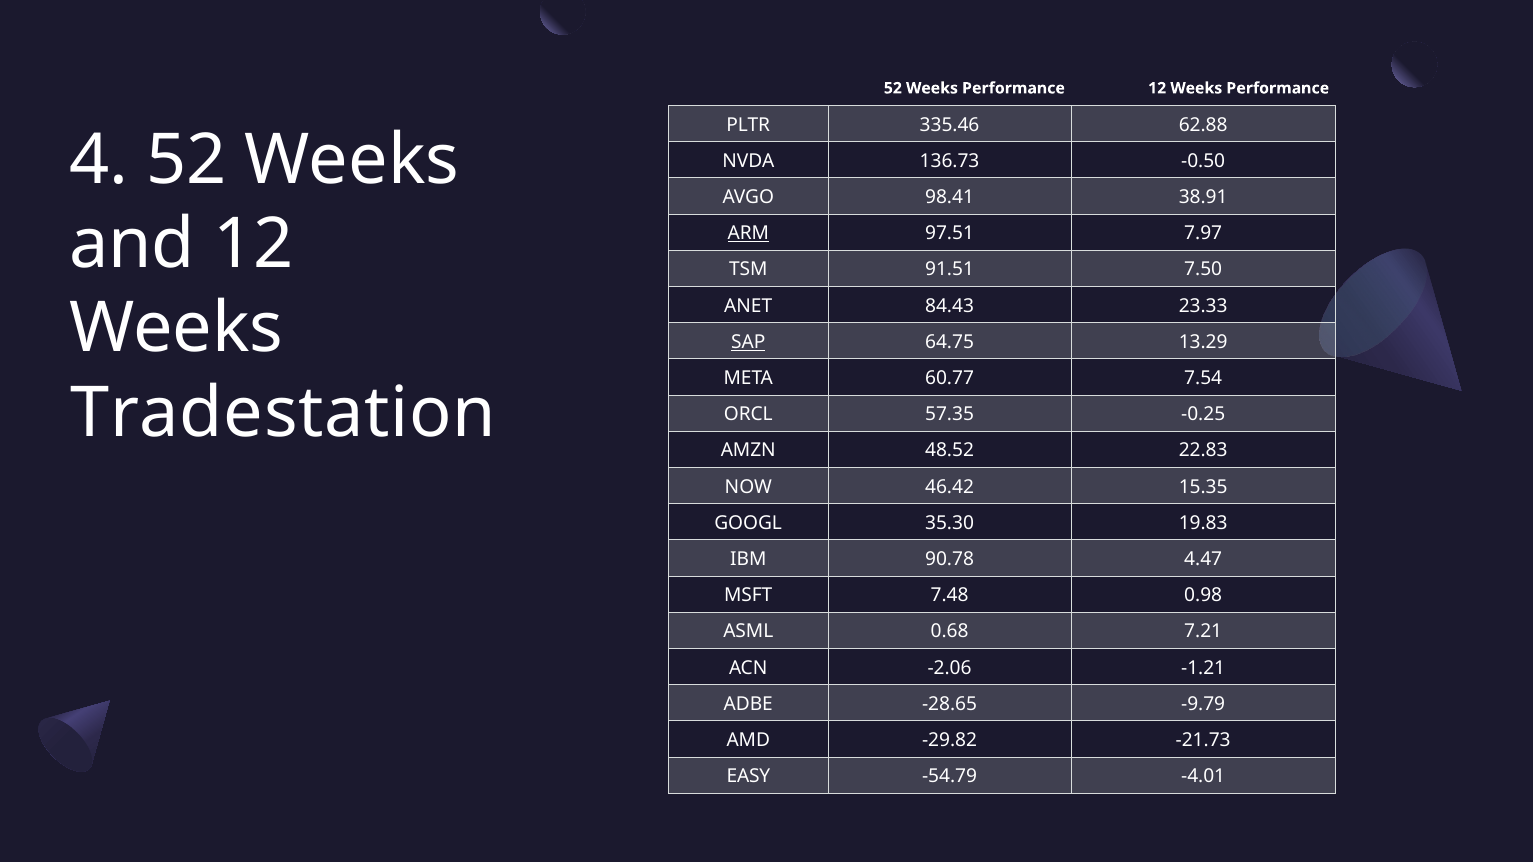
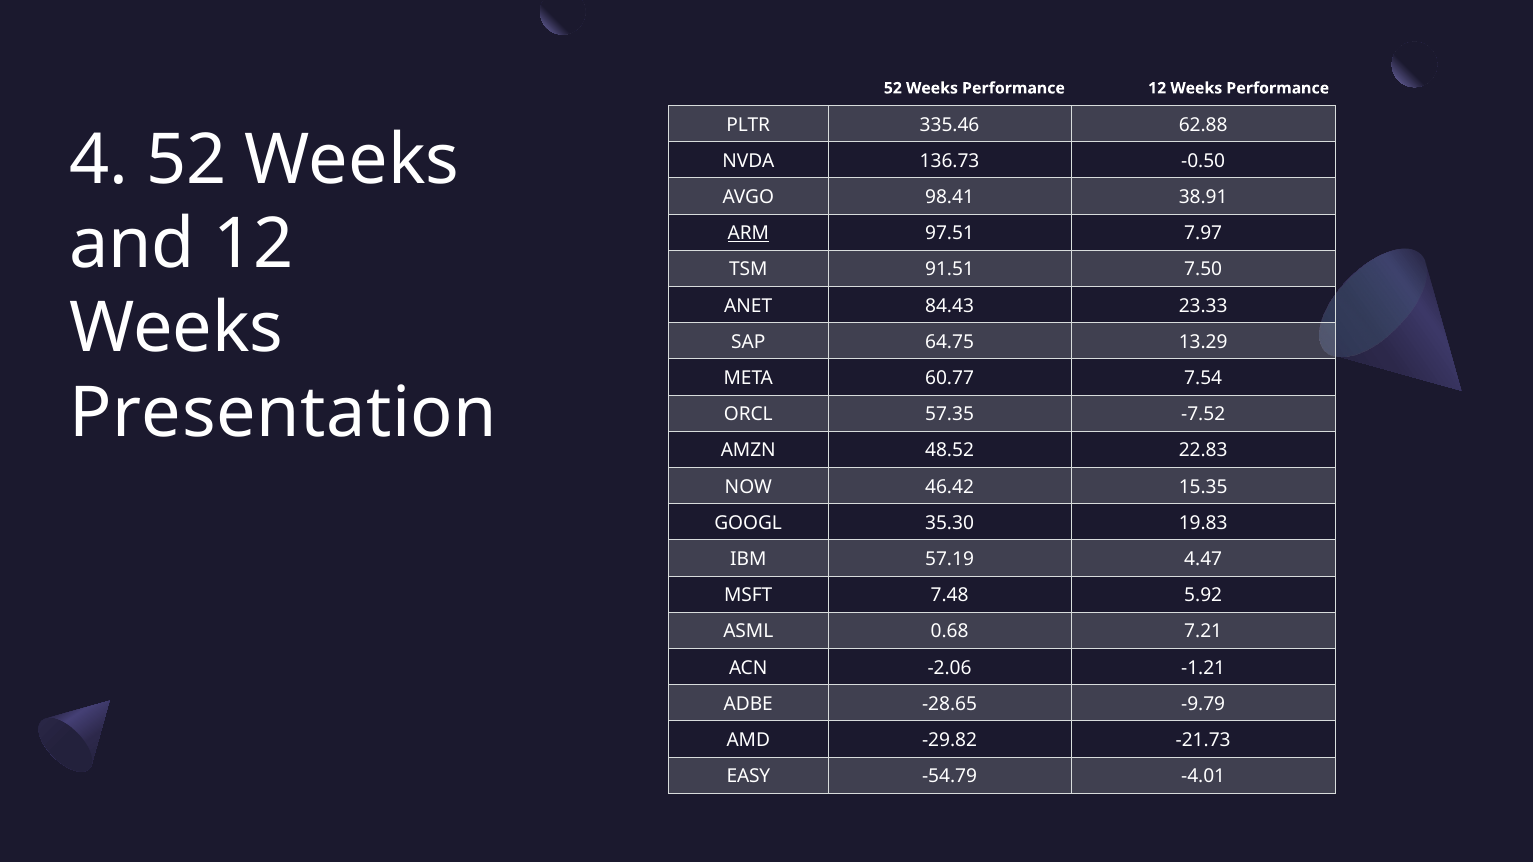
SAP underline: present -> none
Tradestation: Tradestation -> Presentation
-0.25: -0.25 -> -7.52
90.78: 90.78 -> 57.19
0.98: 0.98 -> 5.92
